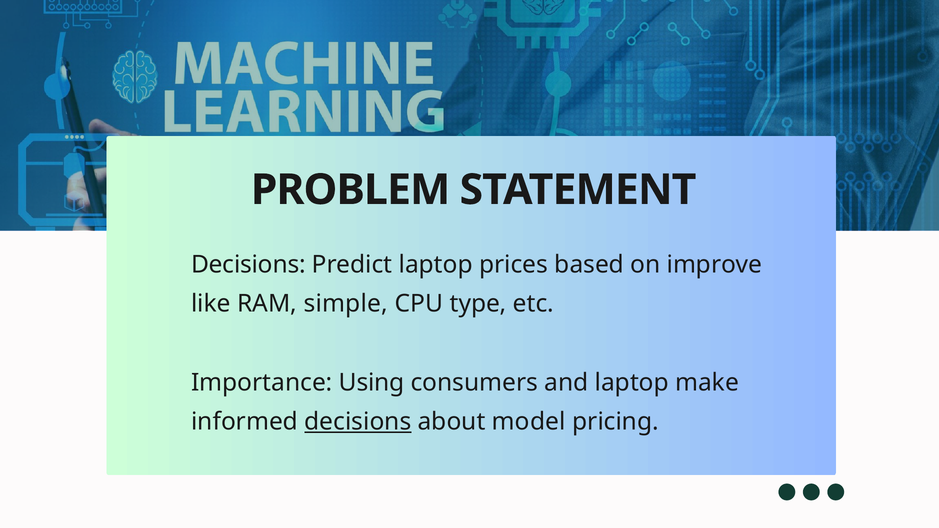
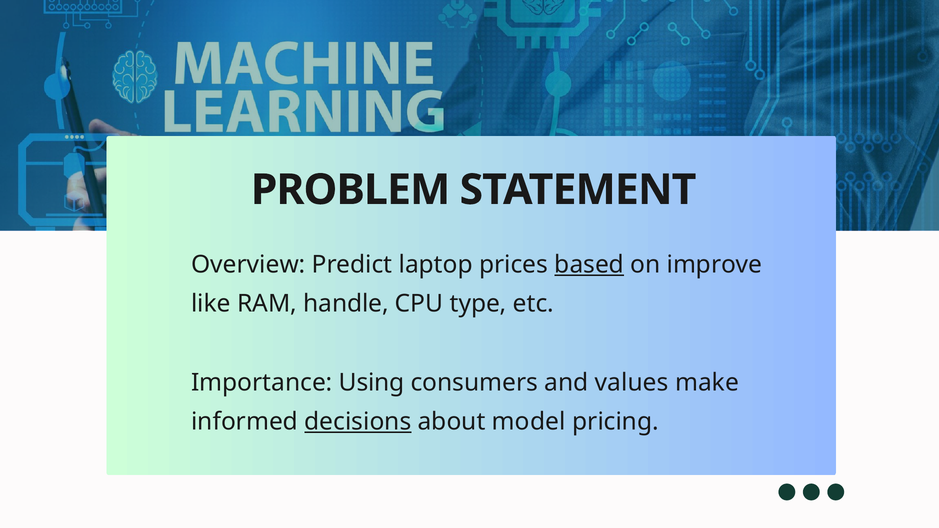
Decisions at (248, 265): Decisions -> Overview
based underline: none -> present
simple: simple -> handle
and laptop: laptop -> values
